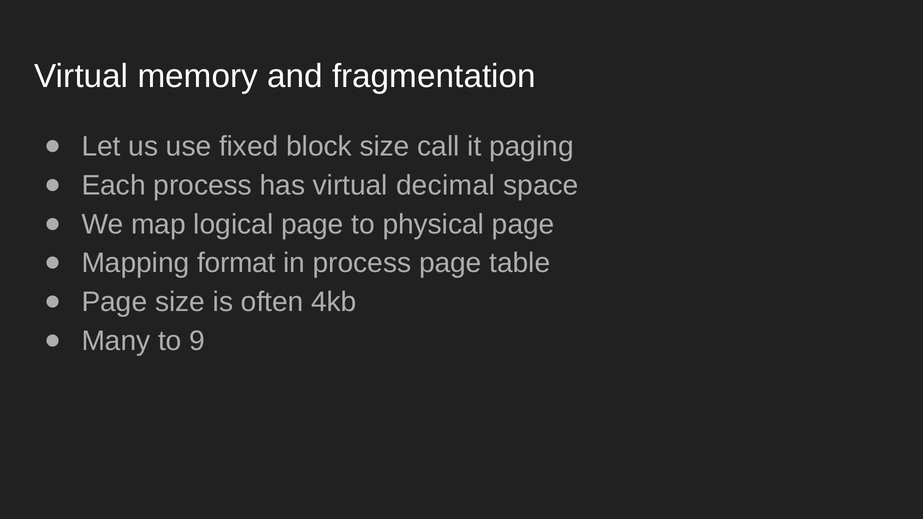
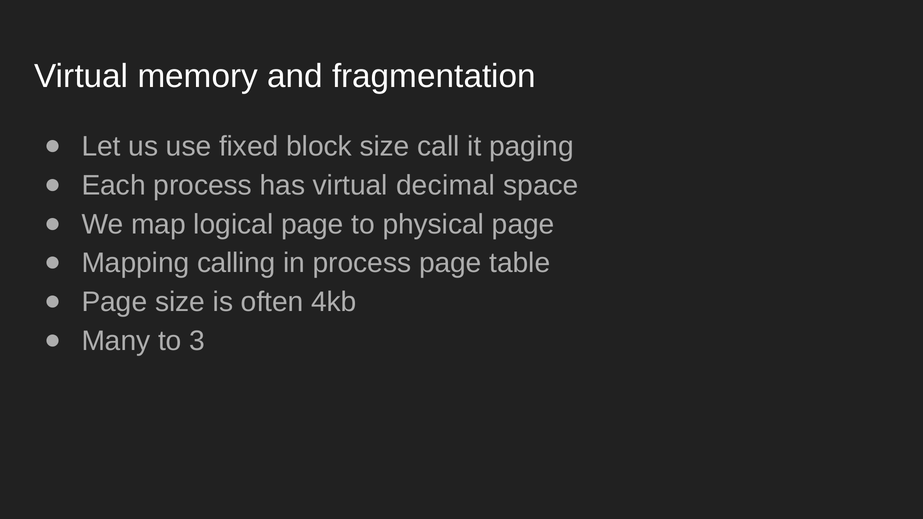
format: format -> calling
9: 9 -> 3
